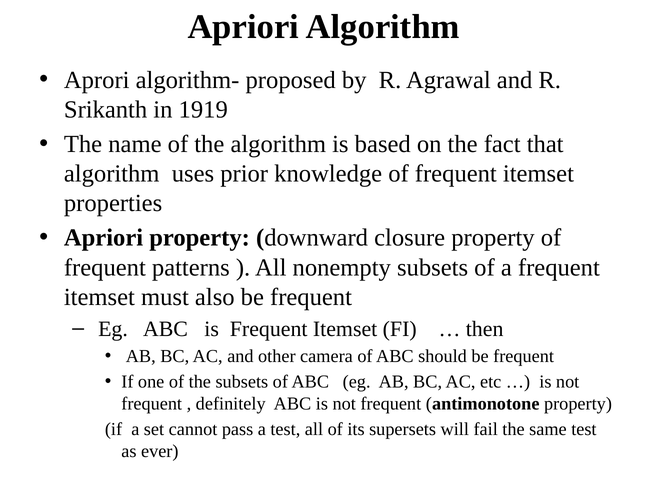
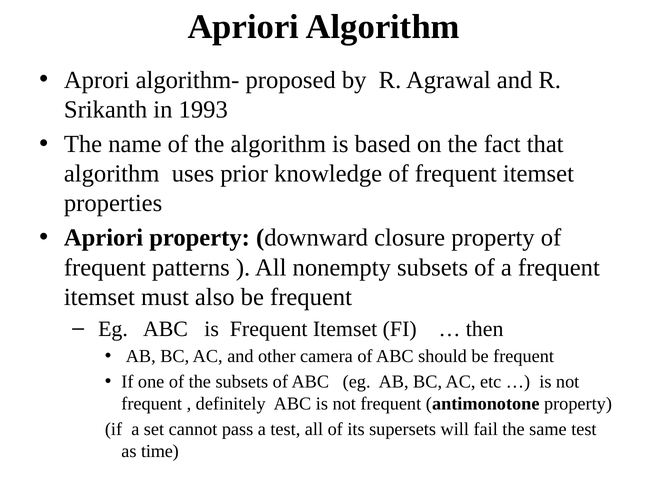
1919: 1919 -> 1993
ever: ever -> time
